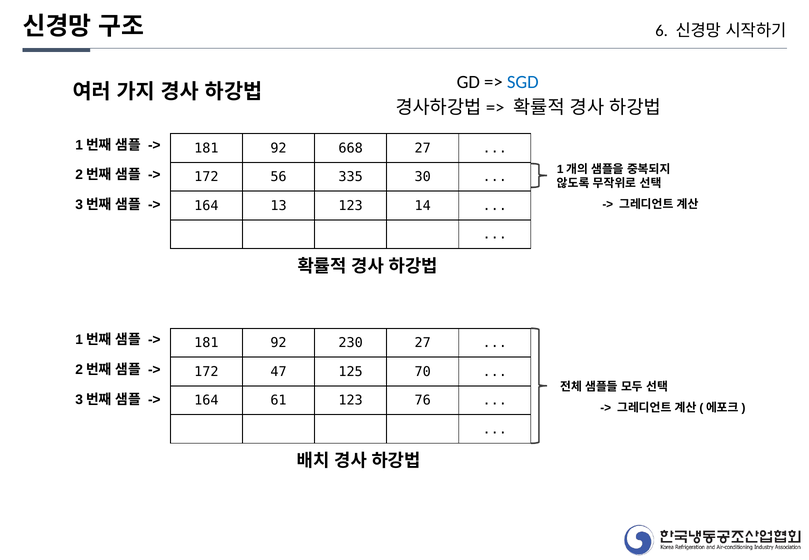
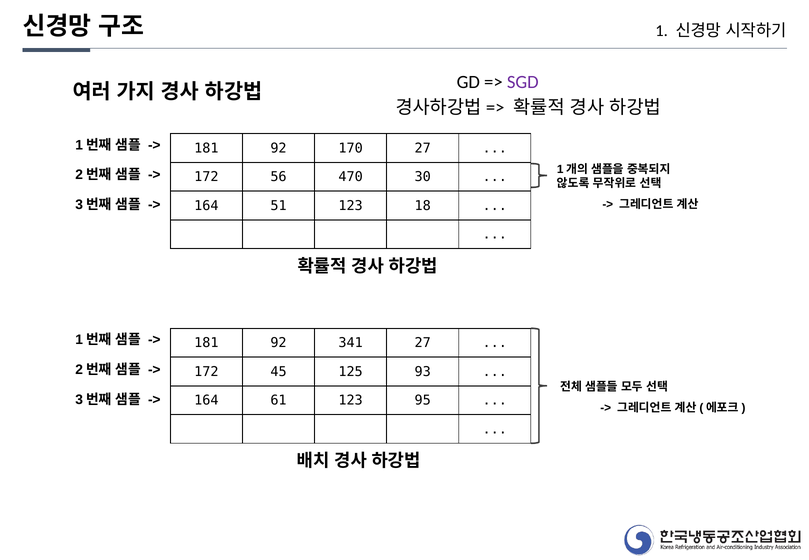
6: 6 -> 1
SGD colour: blue -> purple
668: 668 -> 170
335: 335 -> 470
13: 13 -> 51
14: 14 -> 18
230: 230 -> 341
47: 47 -> 45
70: 70 -> 93
76: 76 -> 95
